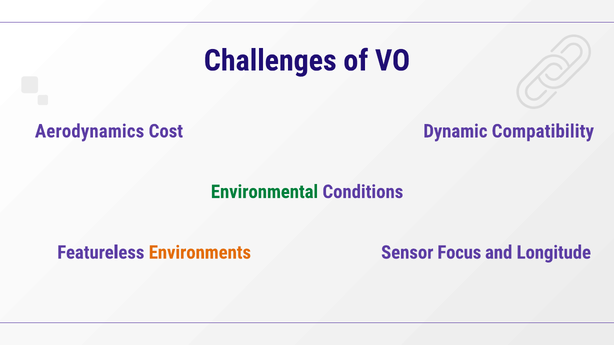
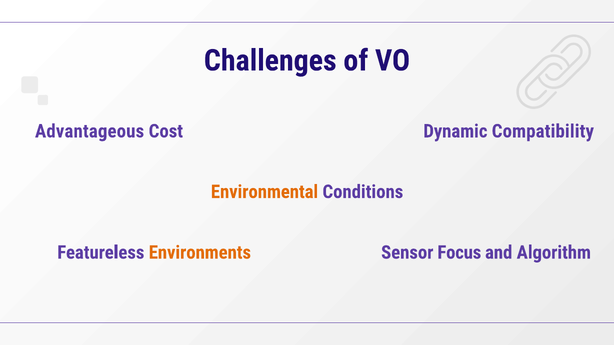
Aerodynamics: Aerodynamics -> Advantageous
Environmental colour: green -> orange
Longitude: Longitude -> Algorithm
